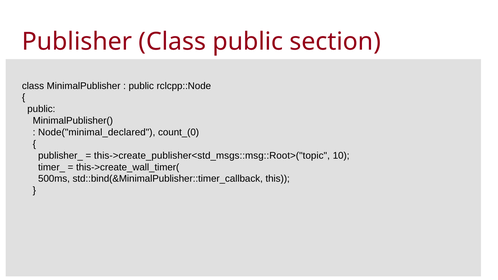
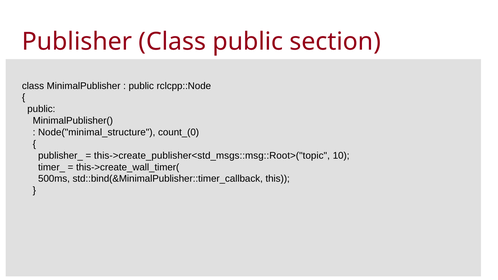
Node("minimal_declared: Node("minimal_declared -> Node("minimal_structure
